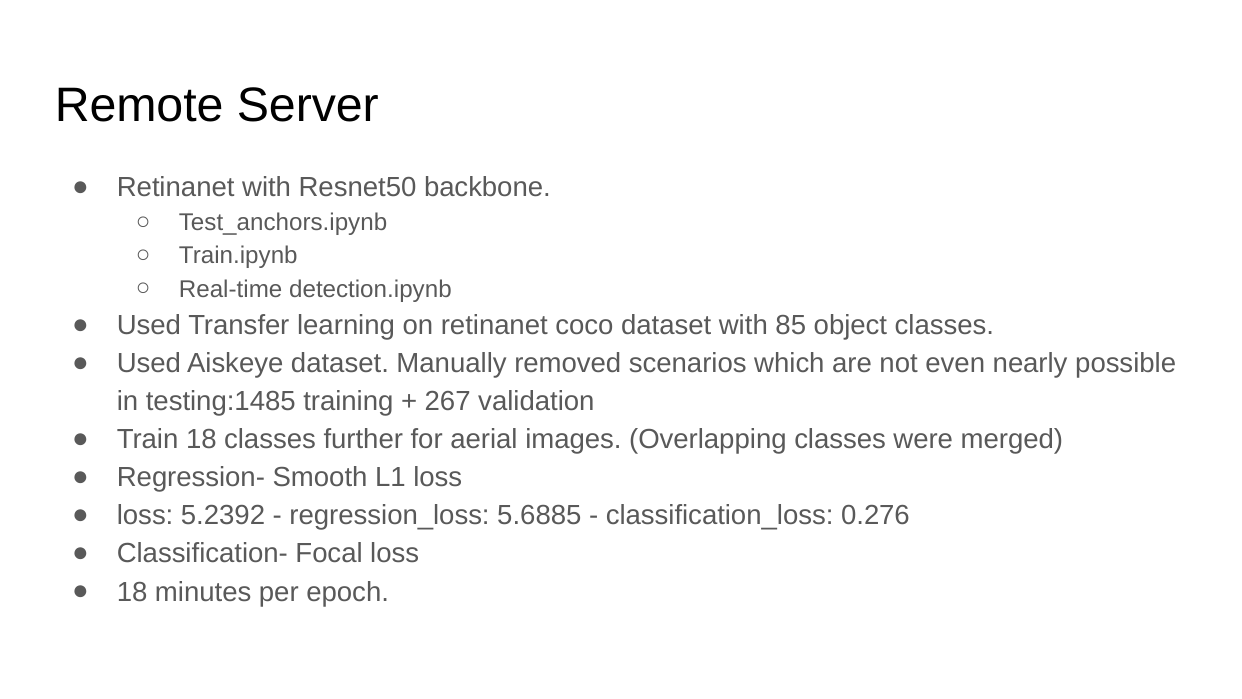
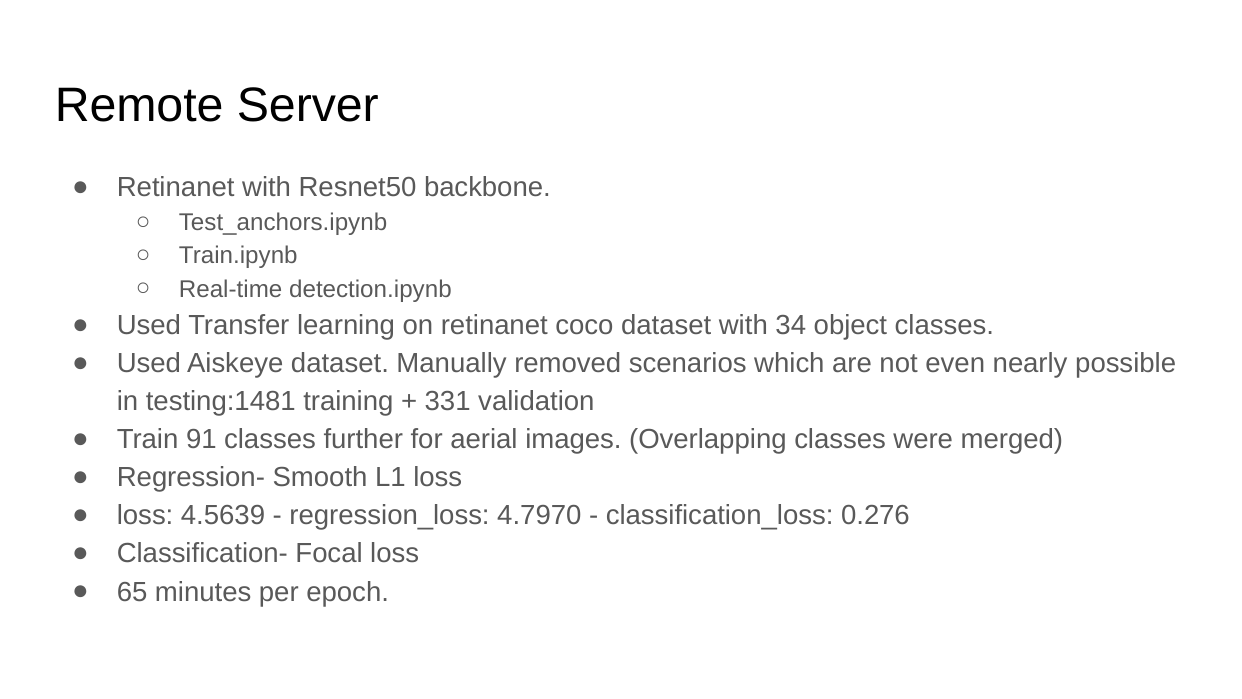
85: 85 -> 34
testing:1485: testing:1485 -> testing:1481
267: 267 -> 331
Train 18: 18 -> 91
5.2392: 5.2392 -> 4.5639
5.6885: 5.6885 -> 4.7970
18 at (132, 592): 18 -> 65
